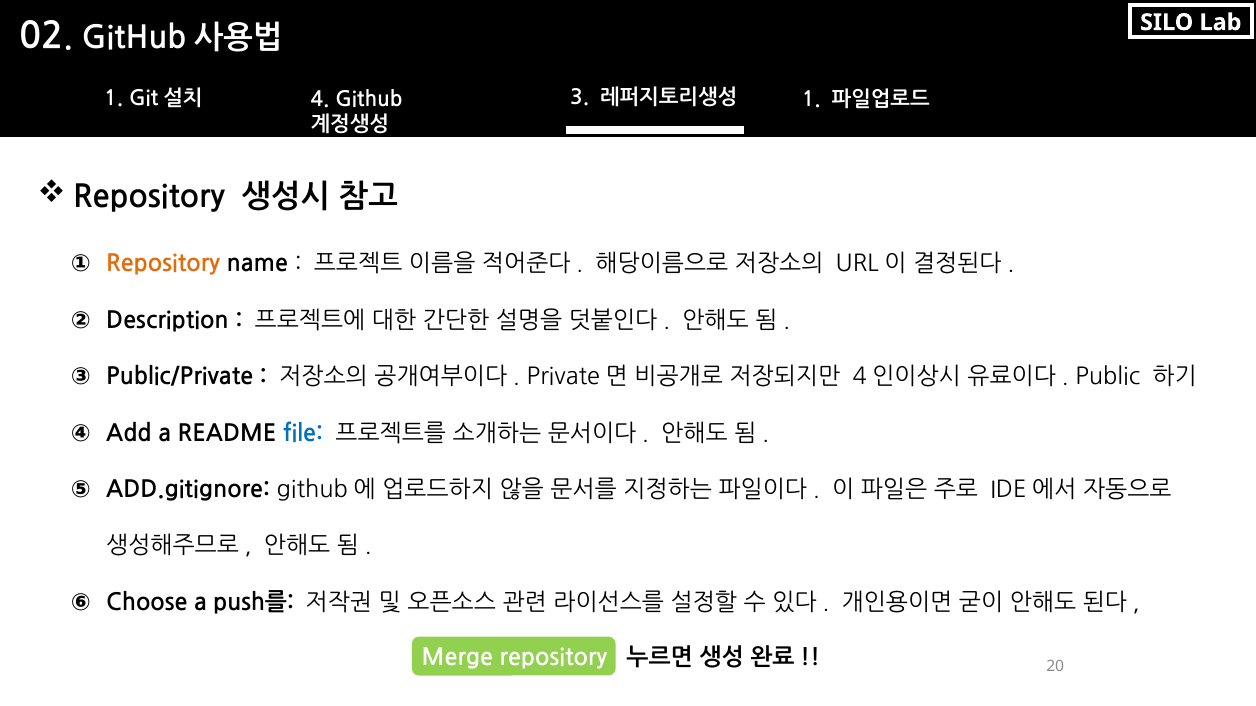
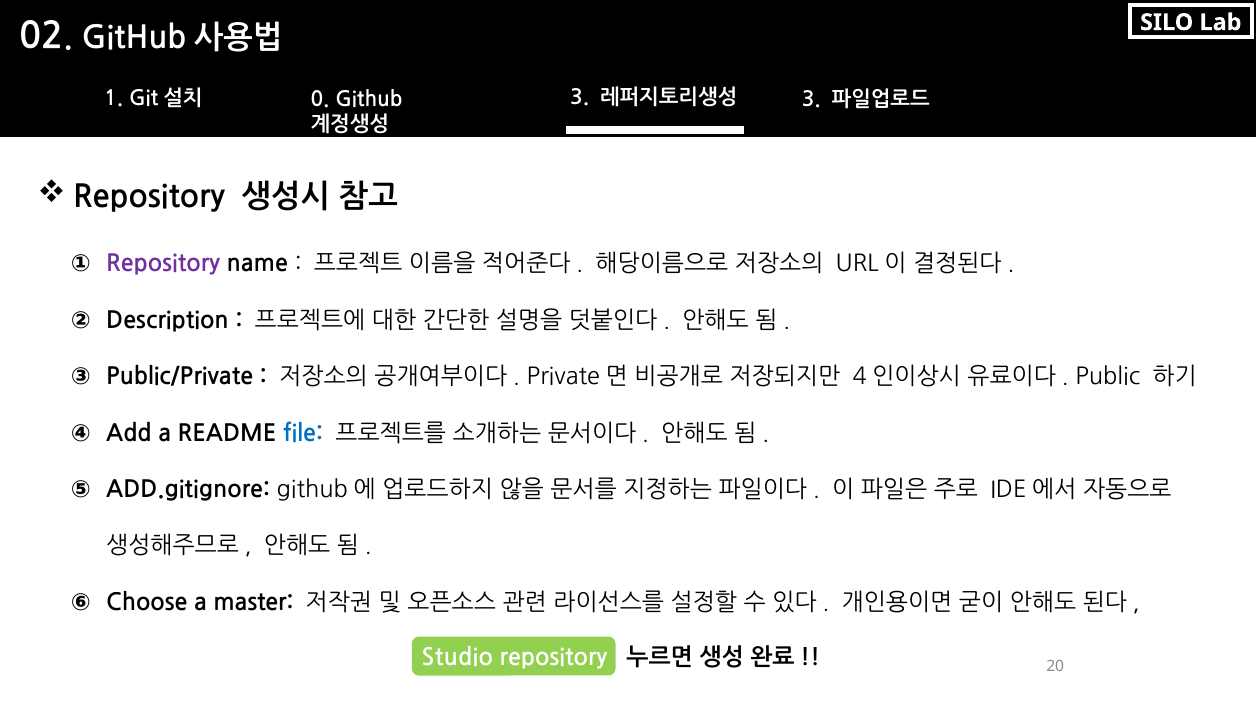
1 at (811, 99): 1 -> 3
4: 4 -> 0
Repository at (163, 264) colour: orange -> purple
push를: push를 -> master
Merge: Merge -> Studio
